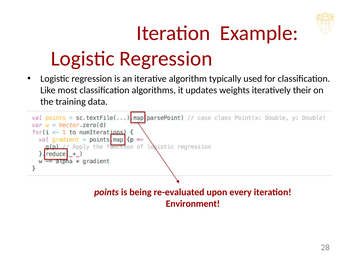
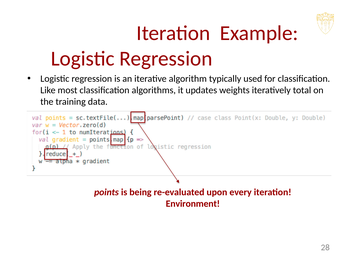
their: their -> total
